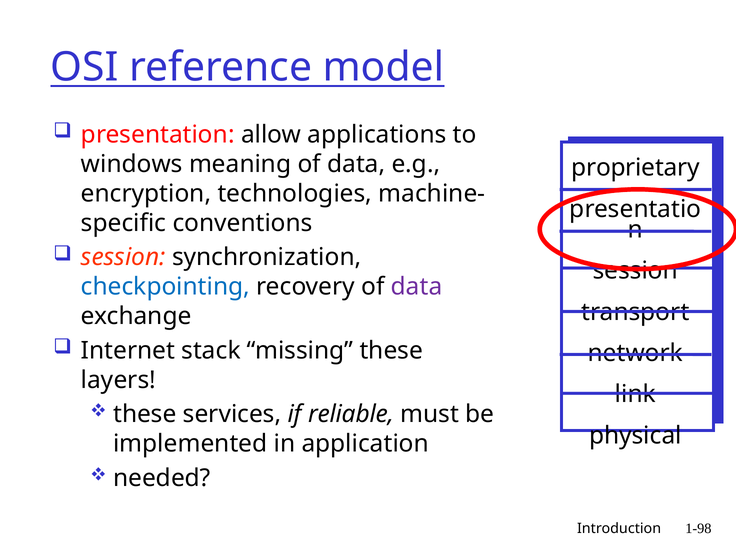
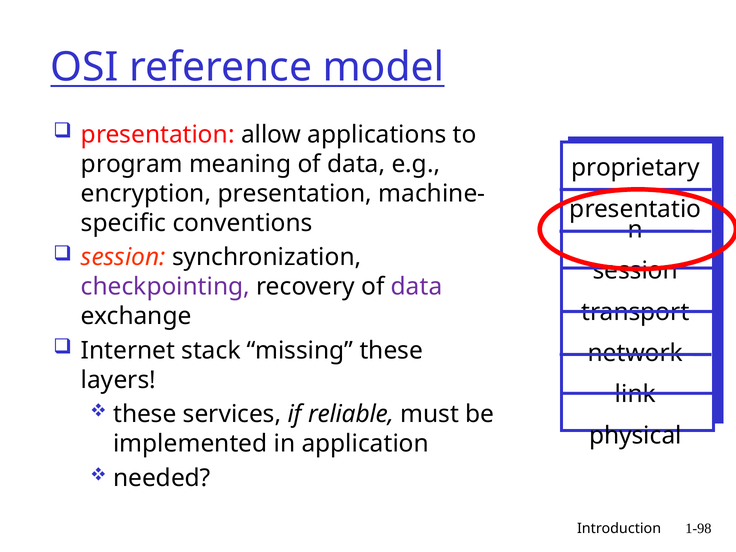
windows: windows -> program
encryption technologies: technologies -> presentation
checkpointing colour: blue -> purple
